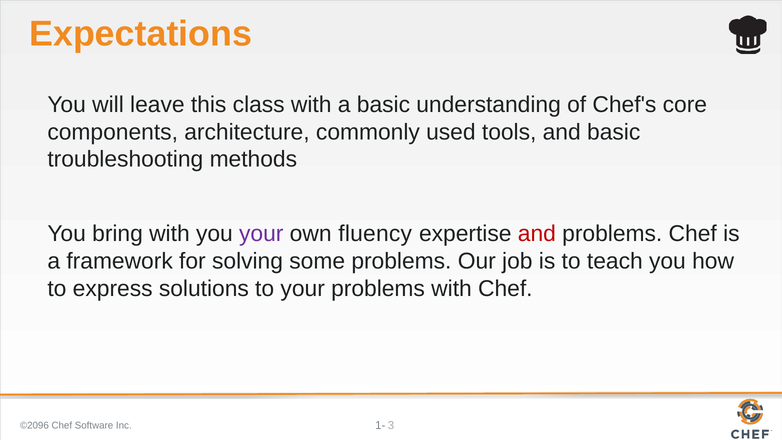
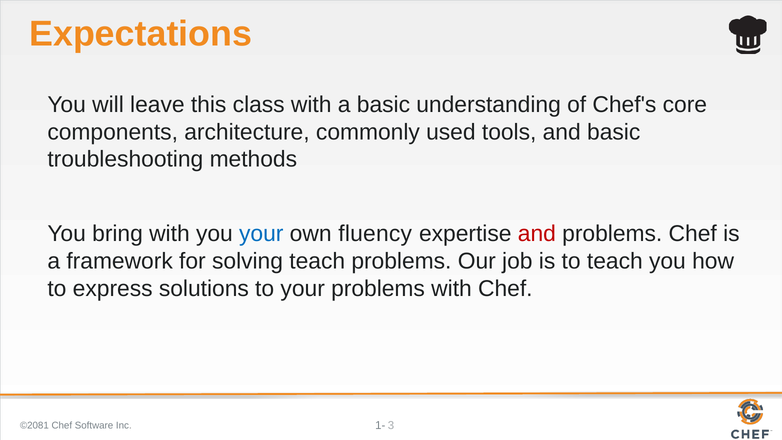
your at (261, 234) colour: purple -> blue
solving some: some -> teach
©2096: ©2096 -> ©2081
